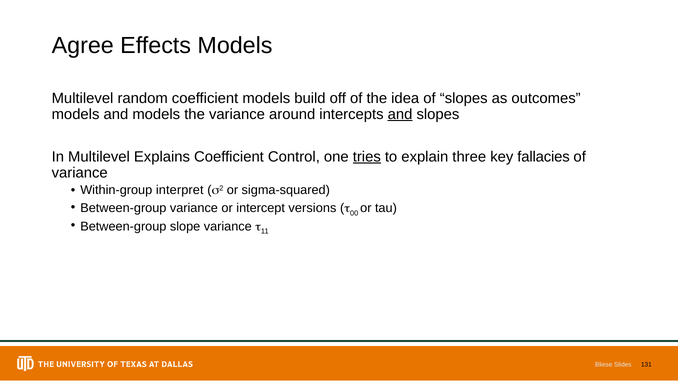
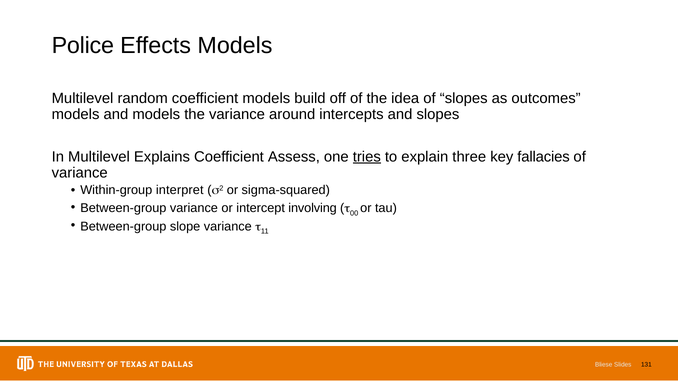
Agree: Agree -> Police
and at (400, 114) underline: present -> none
Control: Control -> Assess
versions: versions -> involving
